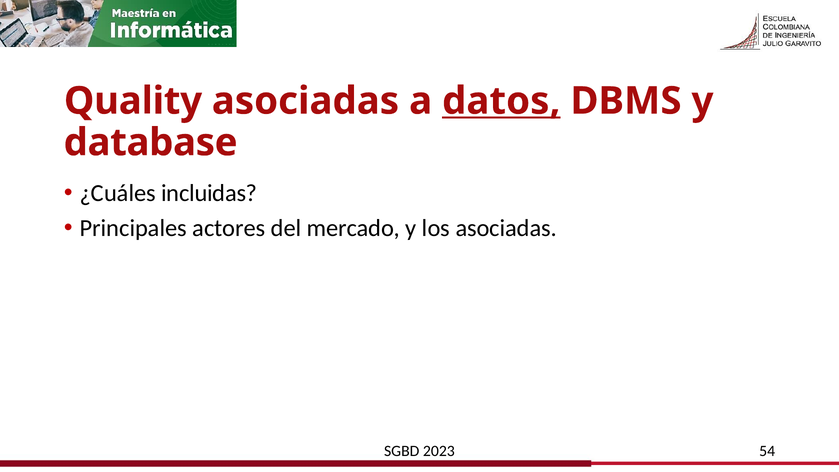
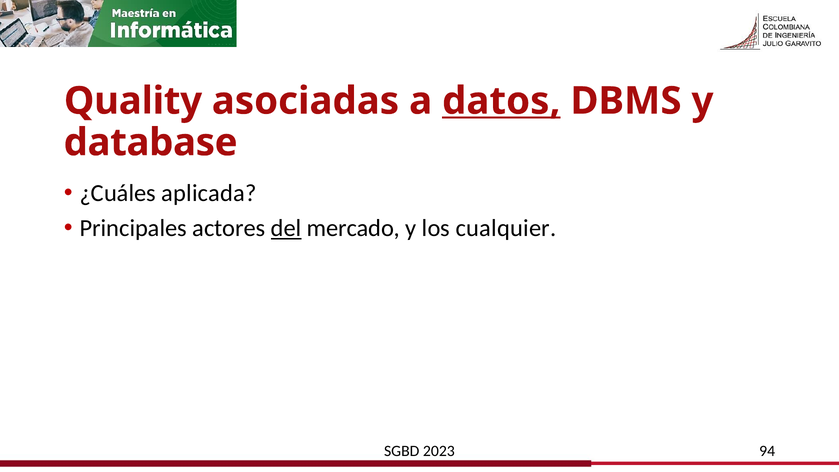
incluidas: incluidas -> aplicada
del underline: none -> present
los asociadas: asociadas -> cualquier
54: 54 -> 94
